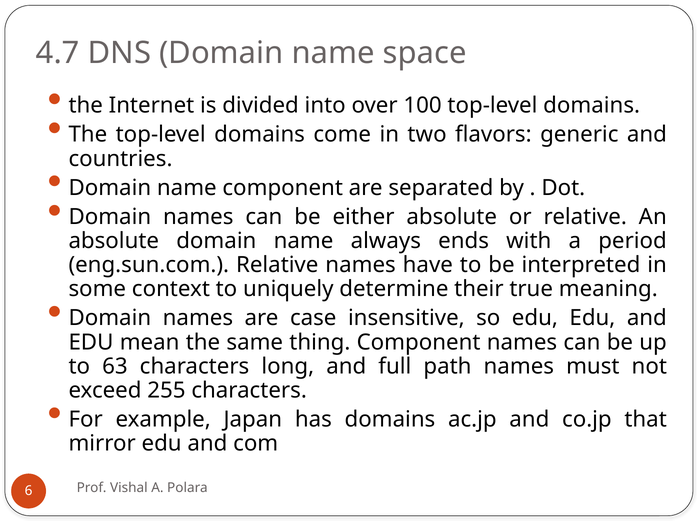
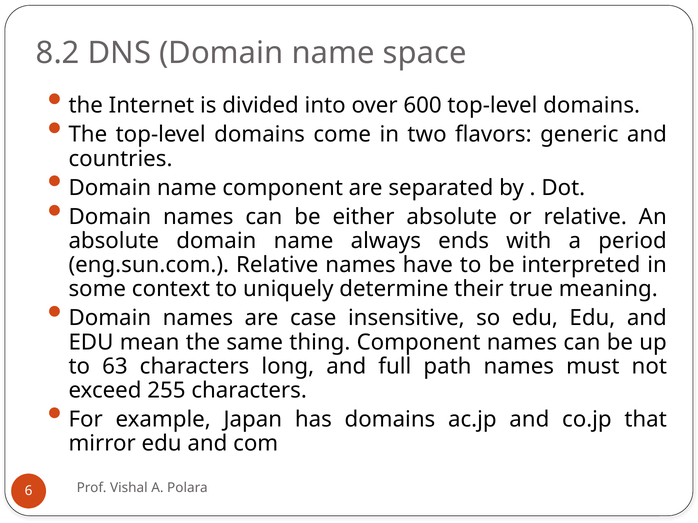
4.7: 4.7 -> 8.2
100: 100 -> 600
